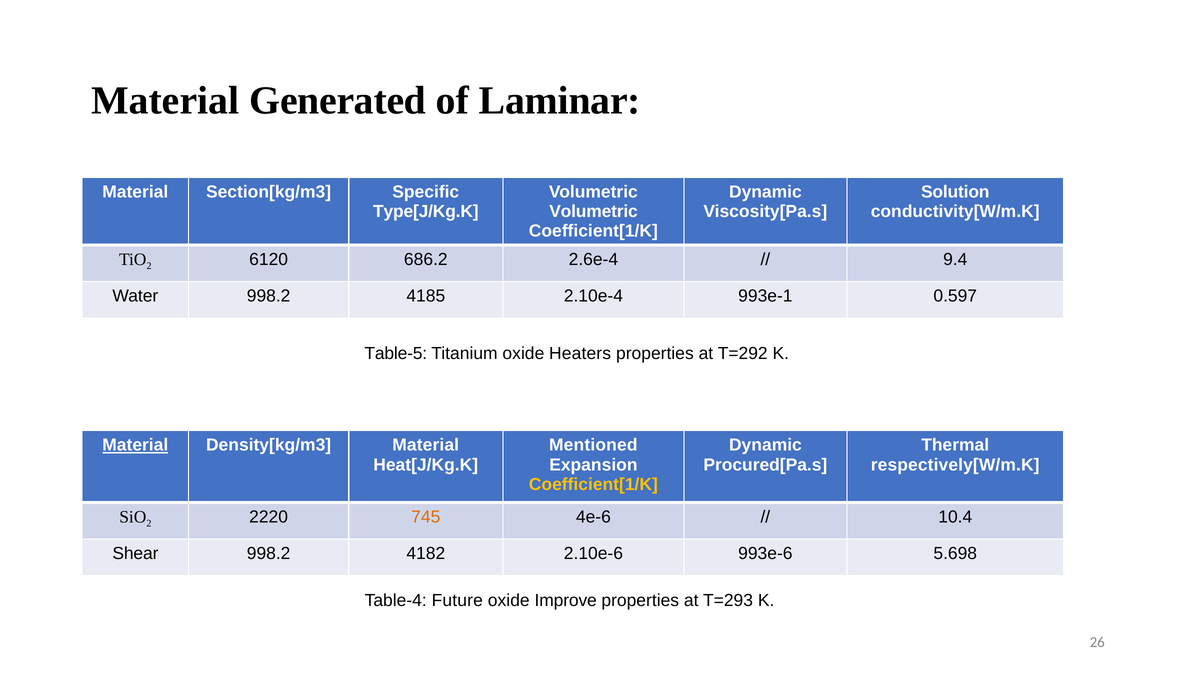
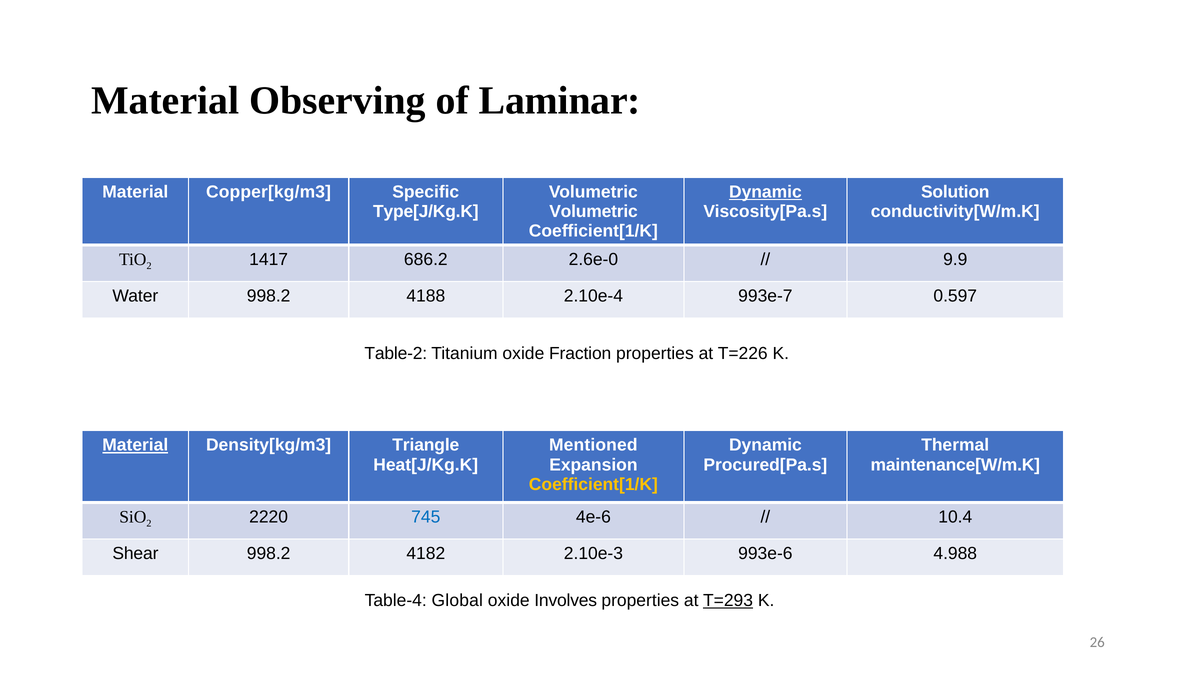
Generated: Generated -> Observing
Section[kg/m3: Section[kg/m3 -> Copper[kg/m3
Dynamic at (765, 192) underline: none -> present
6120: 6120 -> 1417
2.6e-4: 2.6e-4 -> 2.6e-0
9.4: 9.4 -> 9.9
4185: 4185 -> 4188
993e-1: 993e-1 -> 993e-7
Table-5: Table-5 -> Table-2
Heaters: Heaters -> Fraction
T=292: T=292 -> T=226
Density[kg/m3 Material: Material -> Triangle
respectively[W/m.K: respectively[W/m.K -> maintenance[W/m.K
745 colour: orange -> blue
2.10e-6: 2.10e-6 -> 2.10e-3
5.698: 5.698 -> 4.988
Future: Future -> Global
Improve: Improve -> Involves
T=293 underline: none -> present
